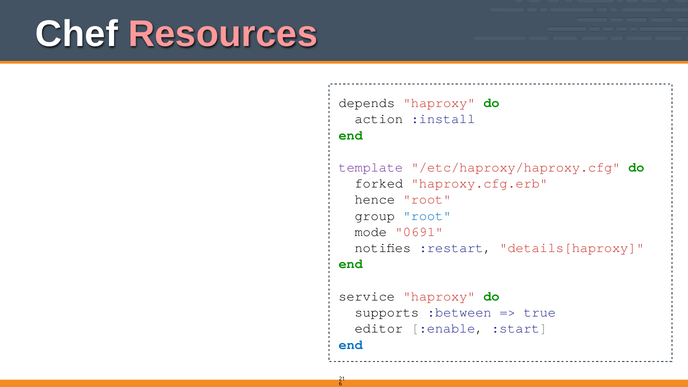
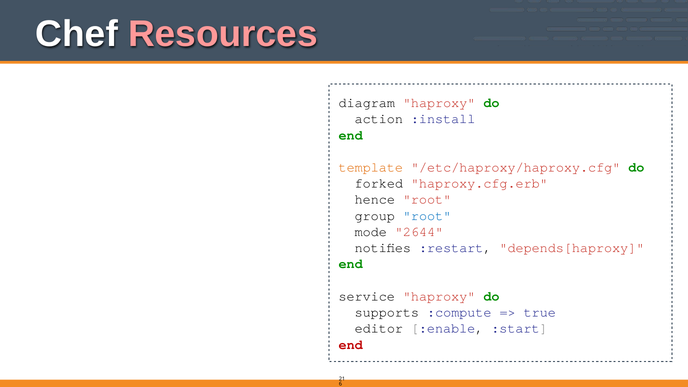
depends: depends -> diagram
template colour: purple -> orange
0691: 0691 -> 2644
details[haproxy: details[haproxy -> depends[haproxy
:between: :between -> :compute
end at (351, 345) colour: blue -> red
